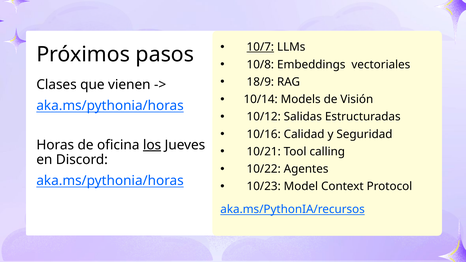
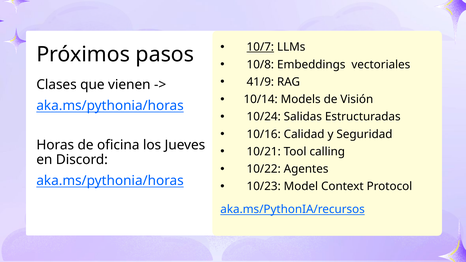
18/9: 18/9 -> 41/9
10/12: 10/12 -> 10/24
los underline: present -> none
